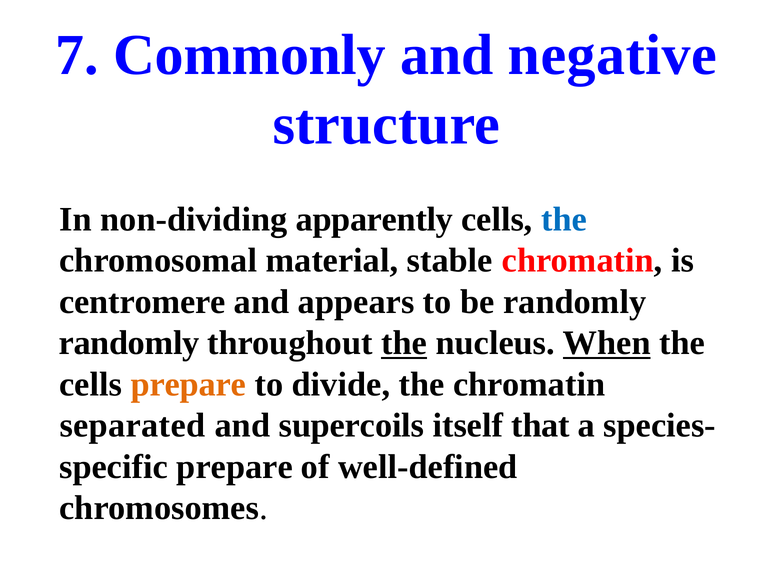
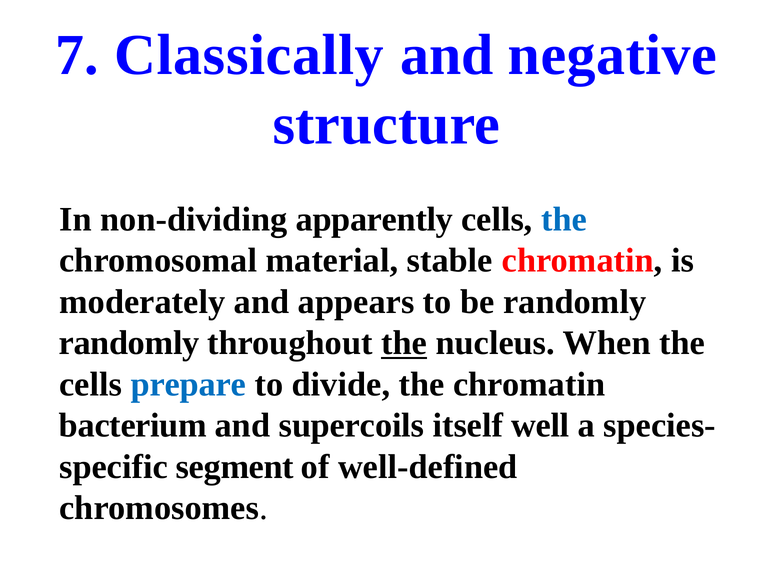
Commonly: Commonly -> Classically
centromere: centromere -> moderately
When underline: present -> none
prepare at (188, 384) colour: orange -> blue
separated: separated -> bacterium
that: that -> well
prepare at (235, 467): prepare -> segment
